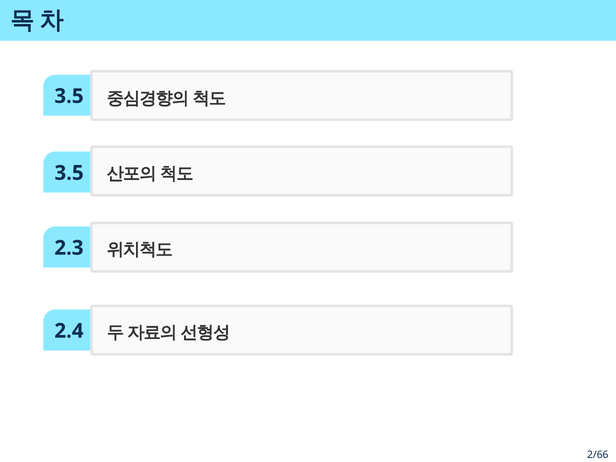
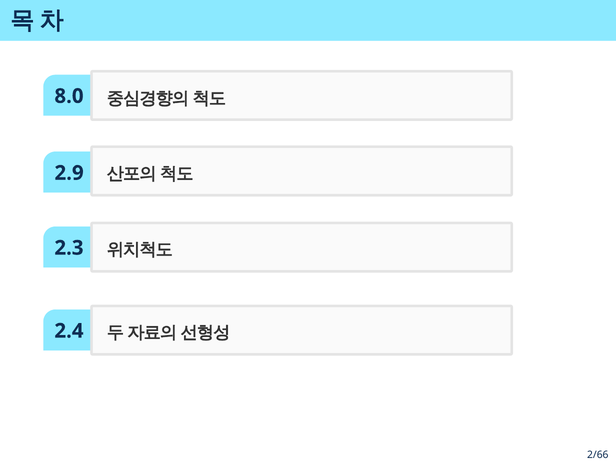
3.5 at (69, 96): 3.5 -> 8.0
3.5 at (69, 173): 3.5 -> 2.9
